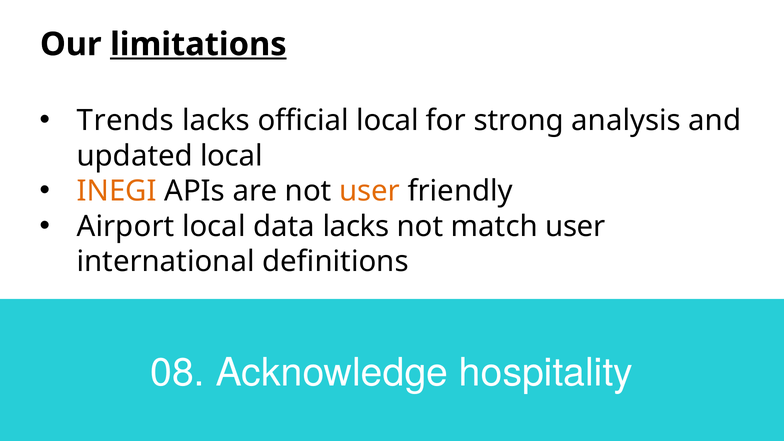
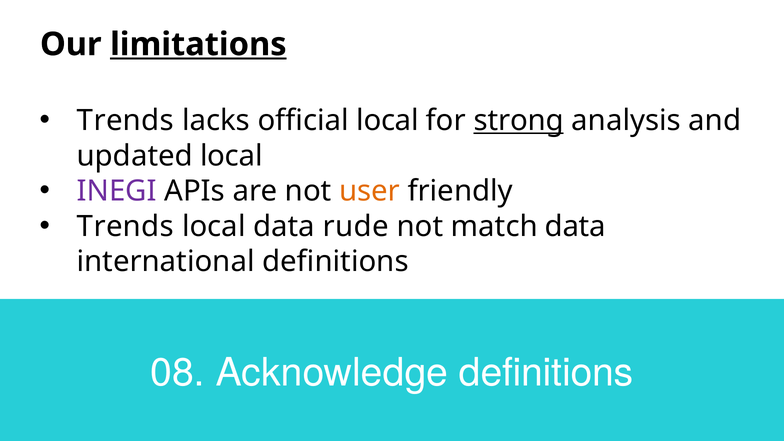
strong underline: none -> present
INEGI colour: orange -> purple
Airport at (126, 226): Airport -> Trends
data lacks: lacks -> rude
match user: user -> data
Acknowledge hospitality: hospitality -> definitions
